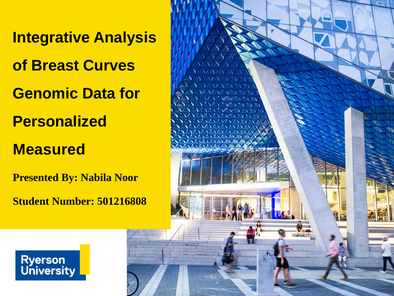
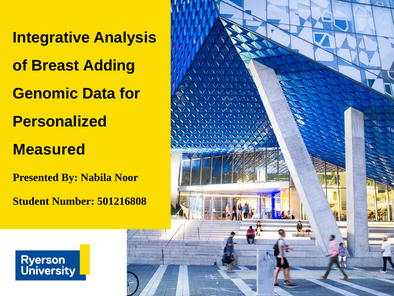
Curves: Curves -> Adding
